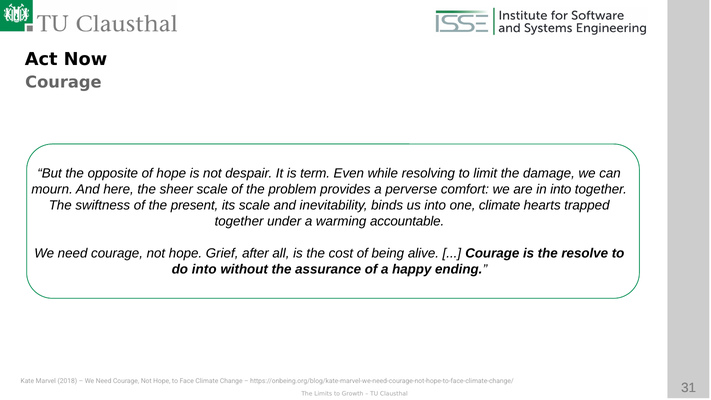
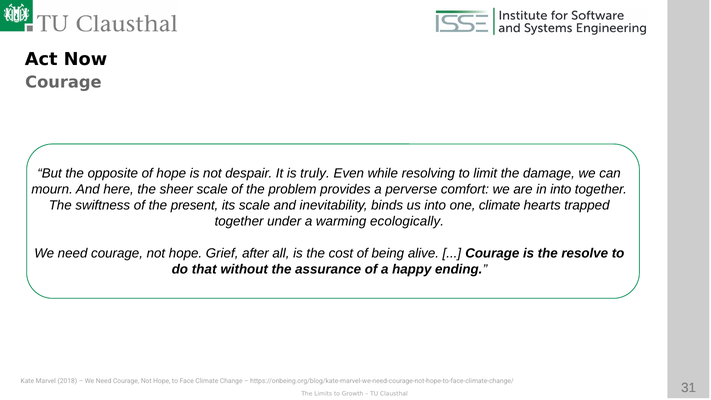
term: term -> truly
accountable: accountable -> ecologically
do into: into -> that
